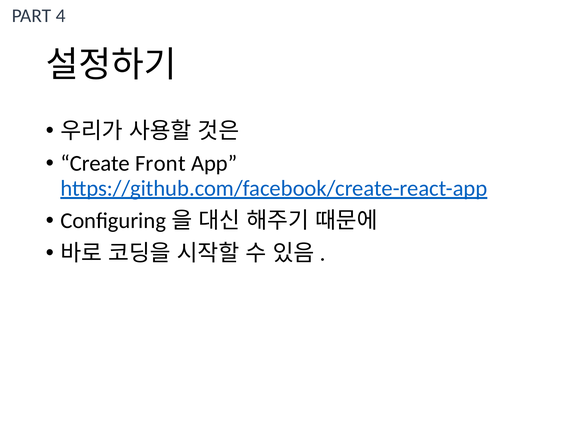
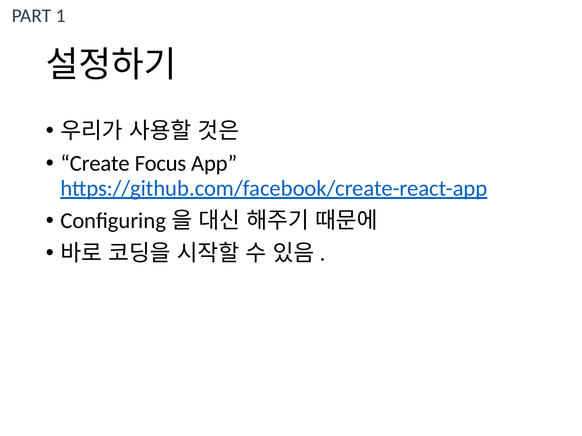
4: 4 -> 1
Front: Front -> Focus
